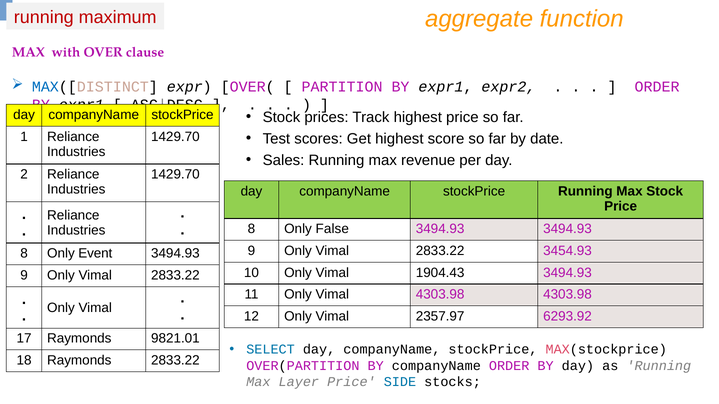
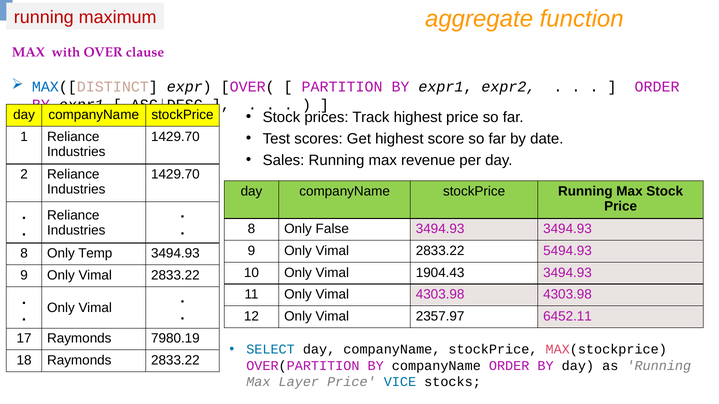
3454.93: 3454.93 -> 5494.93
Event: Event -> Temp
6293.92: 6293.92 -> 6452.11
9821.01: 9821.01 -> 7980.19
SIDE: SIDE -> VICE
